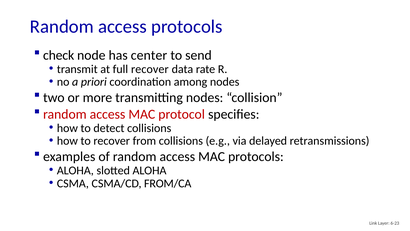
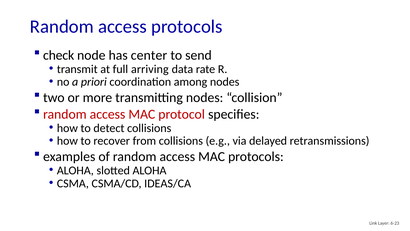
full recover: recover -> arriving
FROM/CA: FROM/CA -> IDEAS/CA
